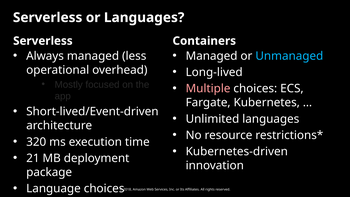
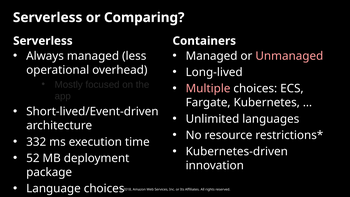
or Languages: Languages -> Comparing
Unmanaged colour: light blue -> pink
320: 320 -> 332
21: 21 -> 52
